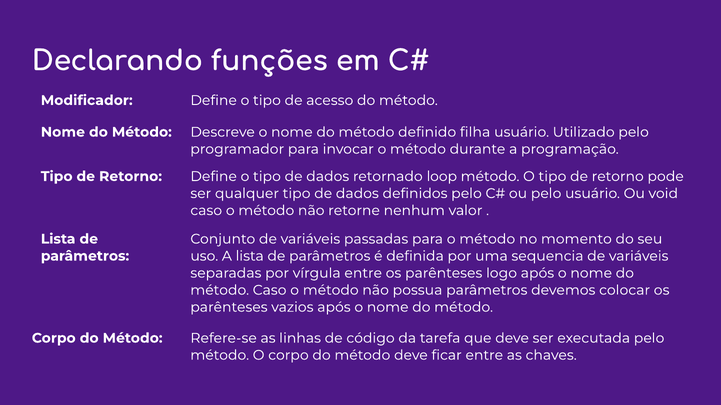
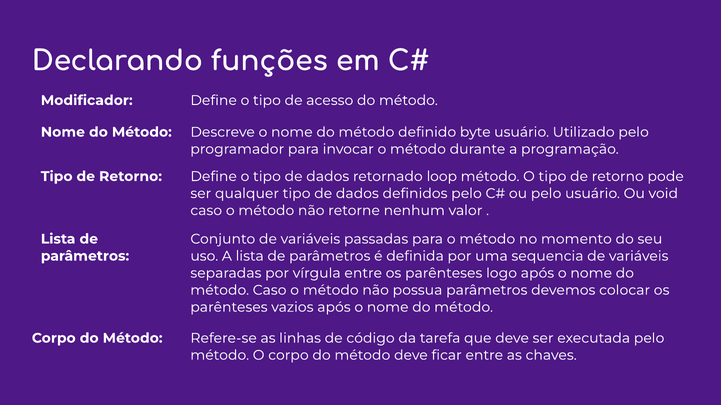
filha: filha -> byte
